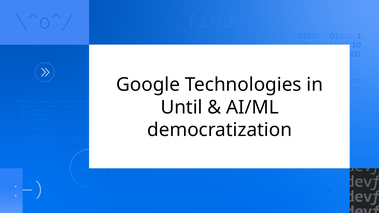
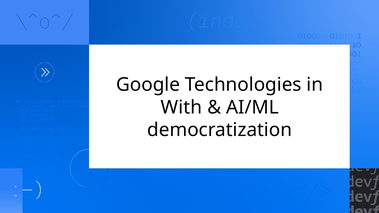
Until: Until -> With
